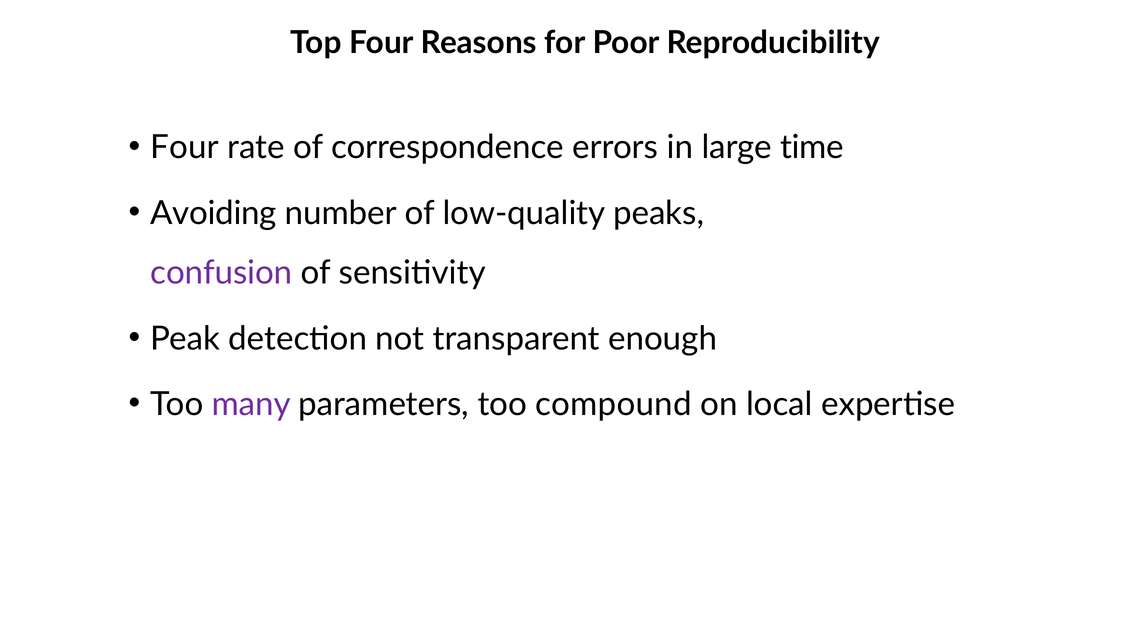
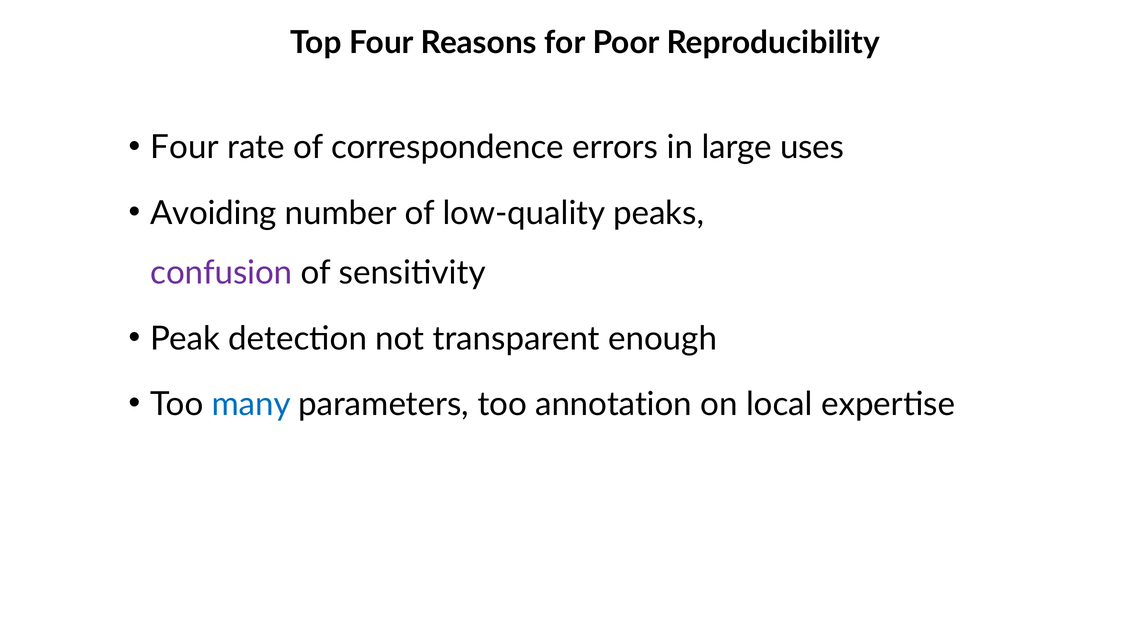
time: time -> uses
many colour: purple -> blue
compound: compound -> annotation
